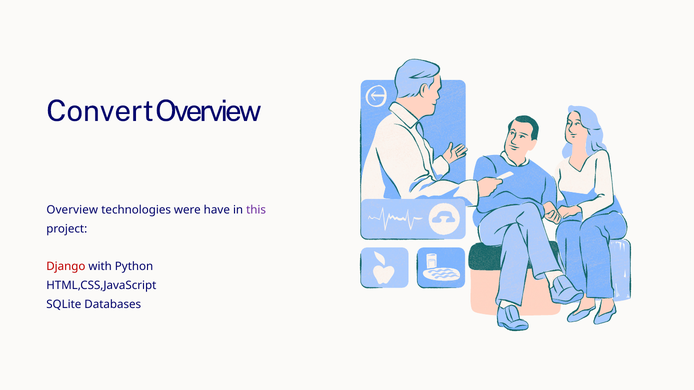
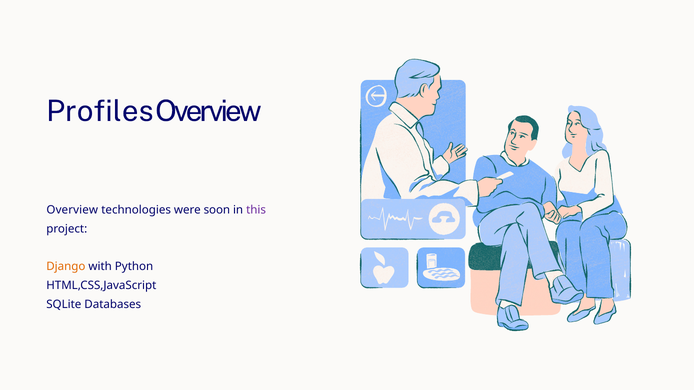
Convert: Convert -> Profiles
have: have -> soon
Django colour: red -> orange
